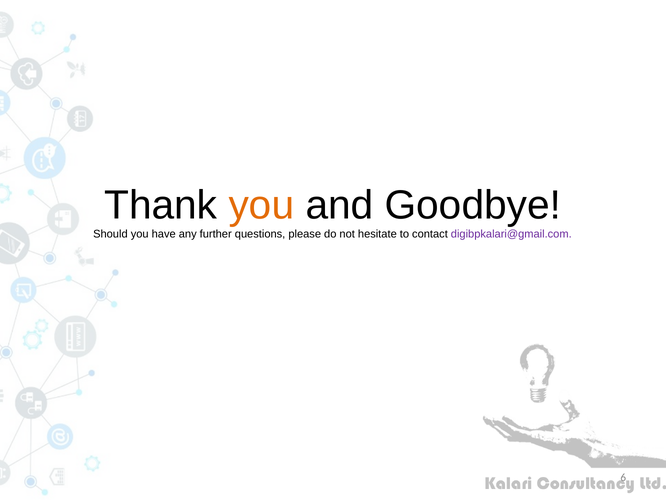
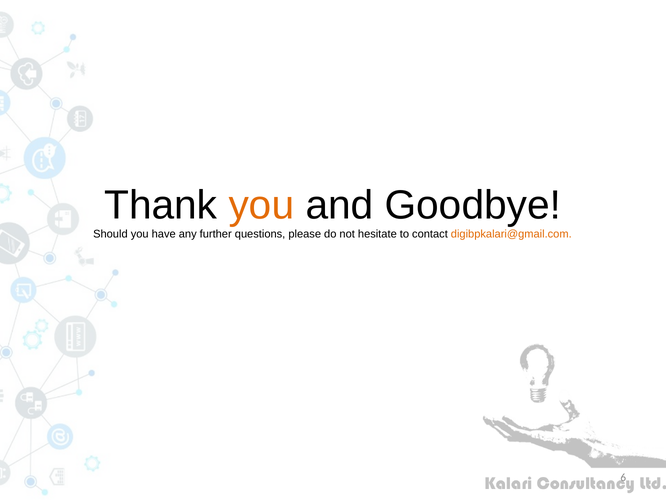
digibpkalari@gmail.com colour: purple -> orange
